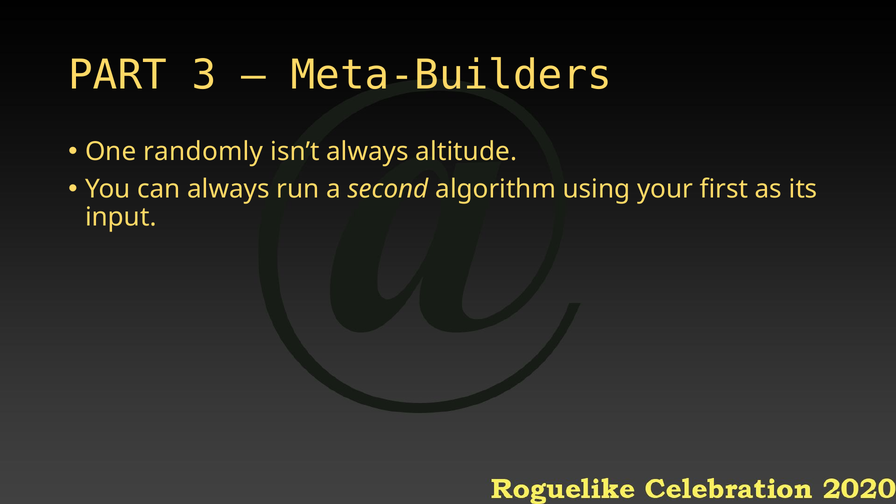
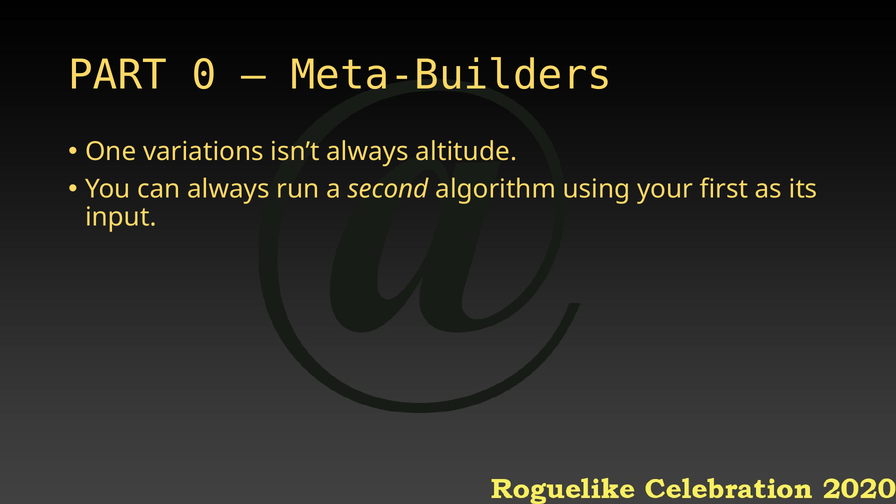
3: 3 -> 0
randomly: randomly -> variations
